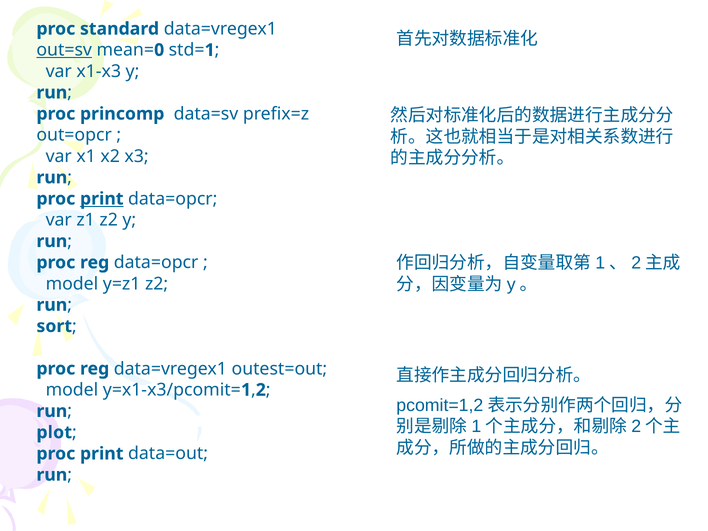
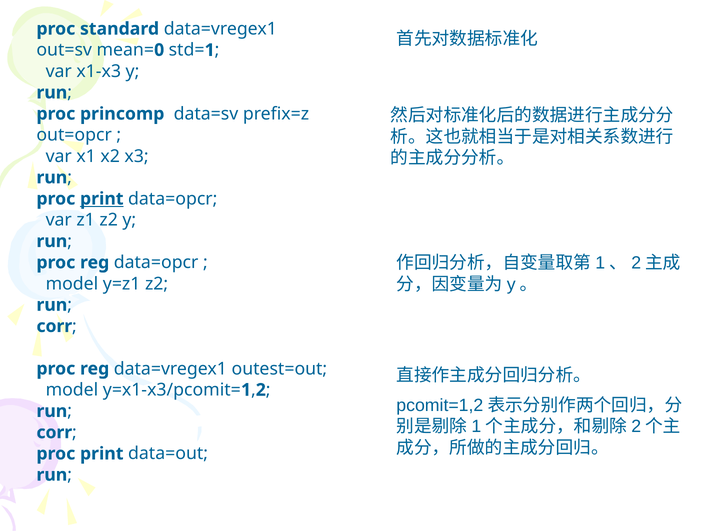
out=sv underline: present -> none
sort at (54, 326): sort -> corr
plot at (54, 432): plot -> corr
